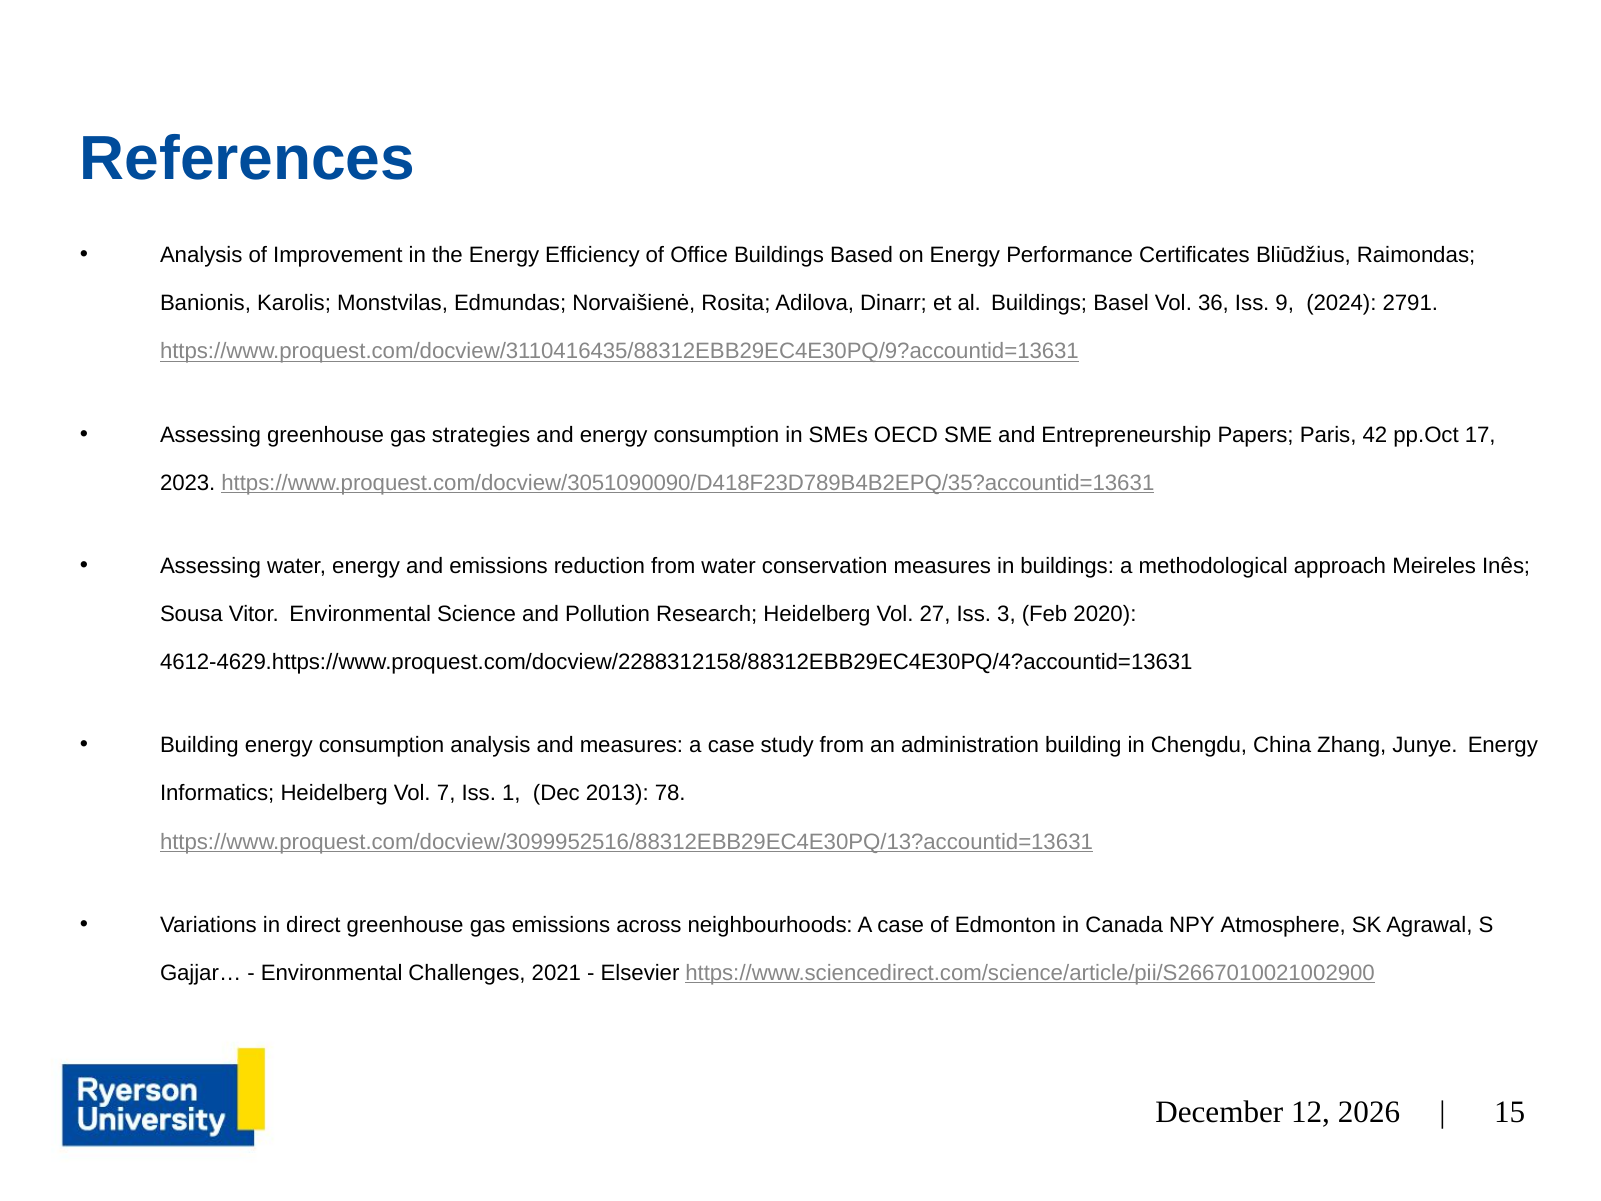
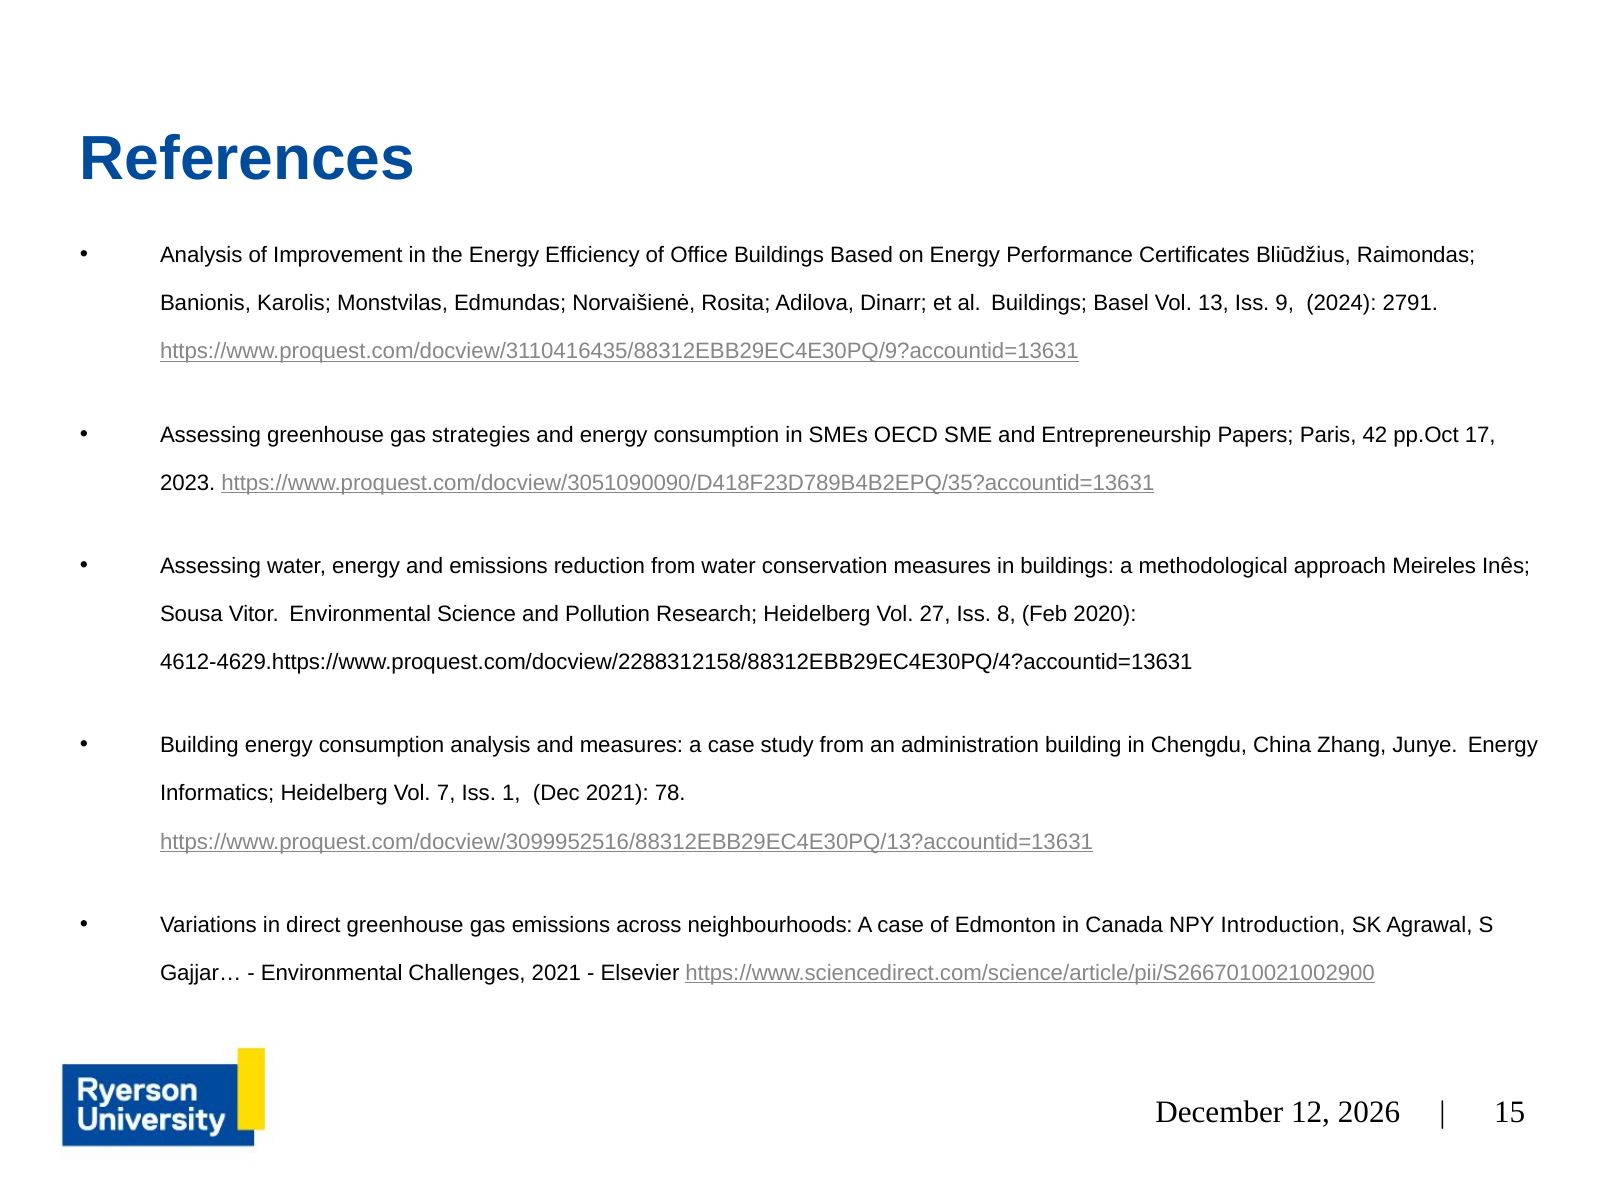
36: 36 -> 13
3: 3 -> 8
Dec 2013: 2013 -> 2021
Atmosphere: Atmosphere -> Introduction
